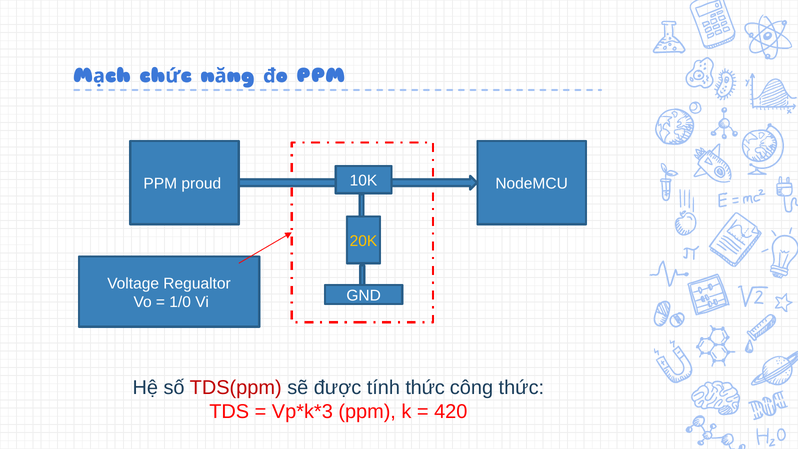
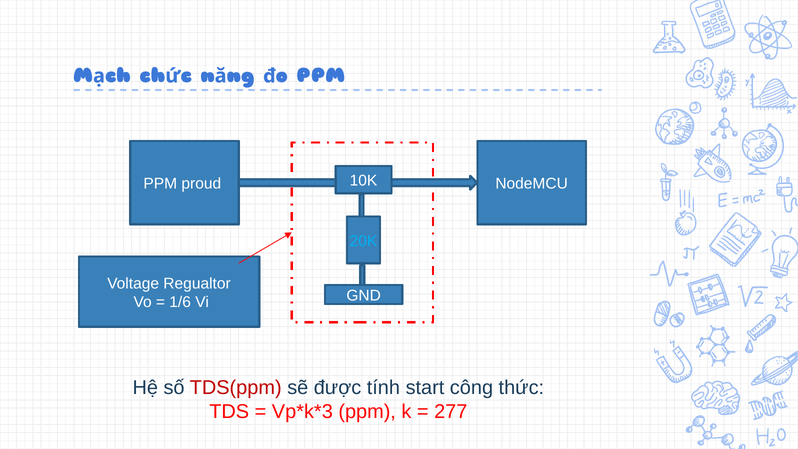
20K colour: yellow -> light blue
1/0: 1/0 -> 1/6
tính thức: thức -> start
420: 420 -> 277
